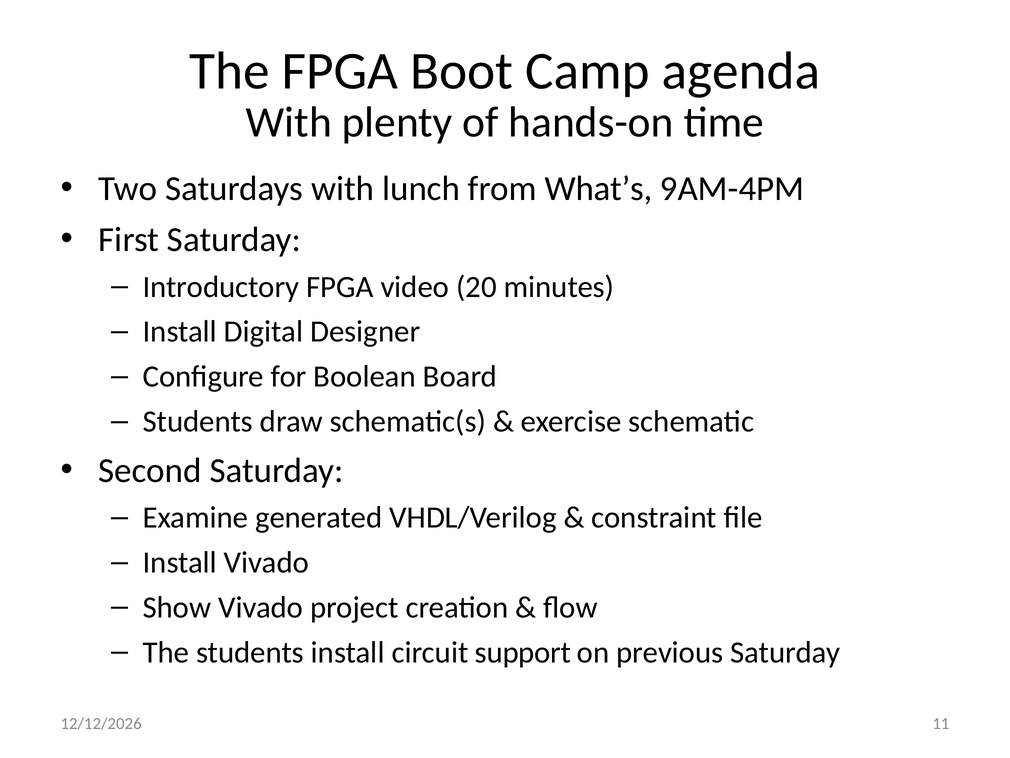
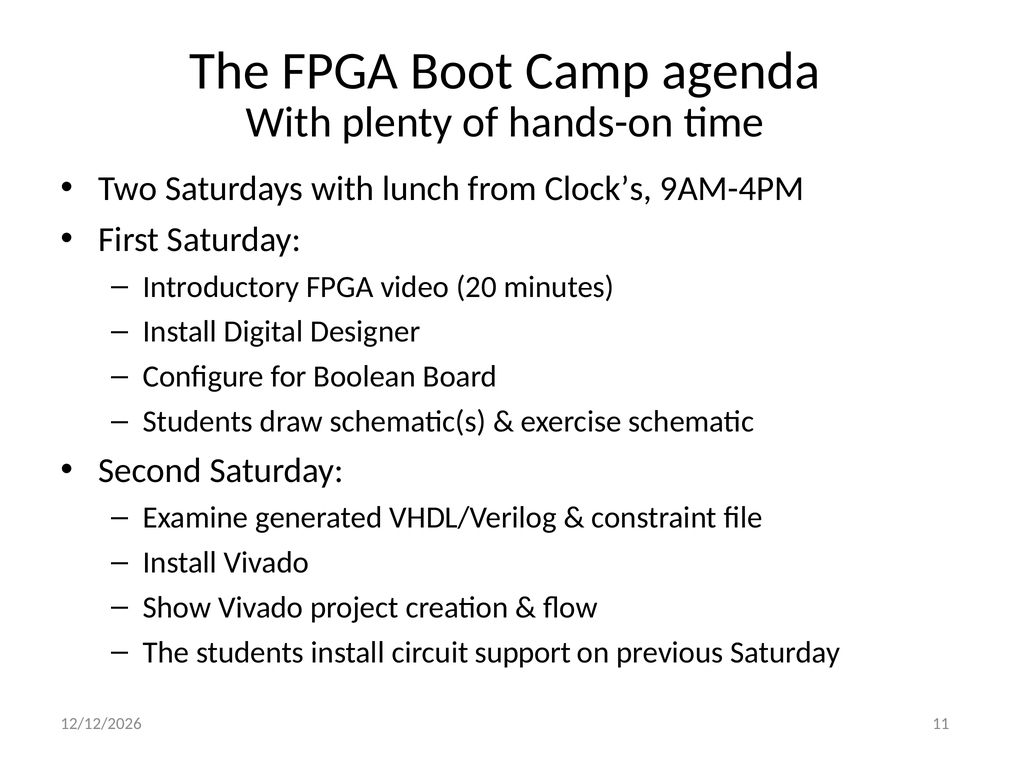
What’s: What’s -> Clock’s
